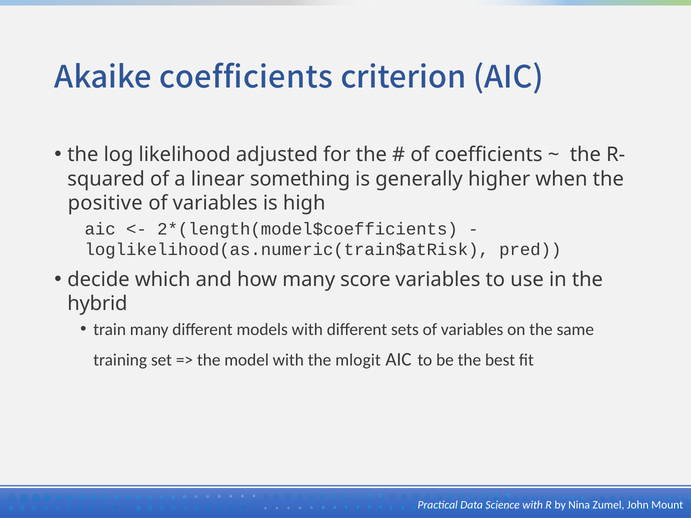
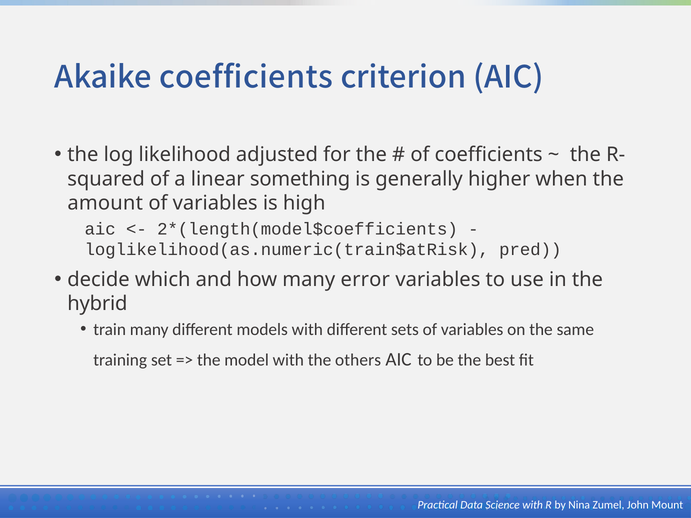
positive: positive -> amount
score: score -> error
mlogit: mlogit -> others
